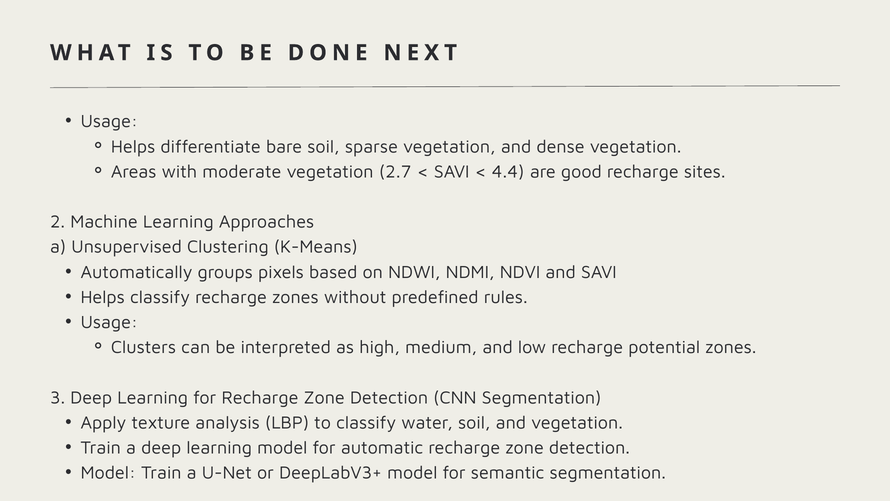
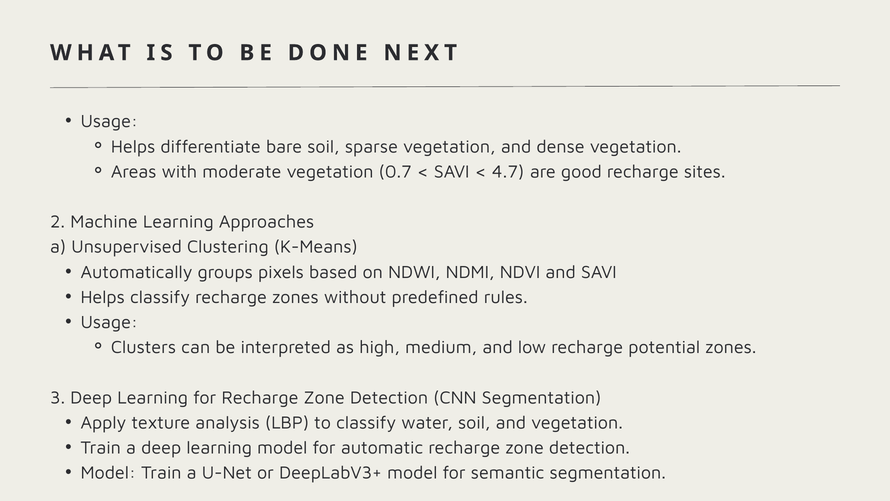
2.7: 2.7 -> 0.7
4.4: 4.4 -> 4.7
